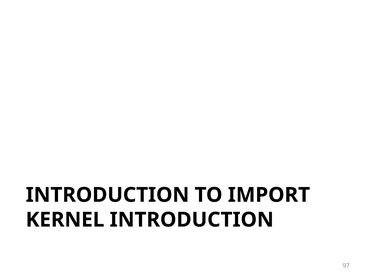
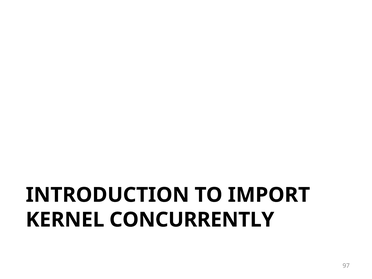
KERNEL INTRODUCTION: INTRODUCTION -> CONCURRENTLY
